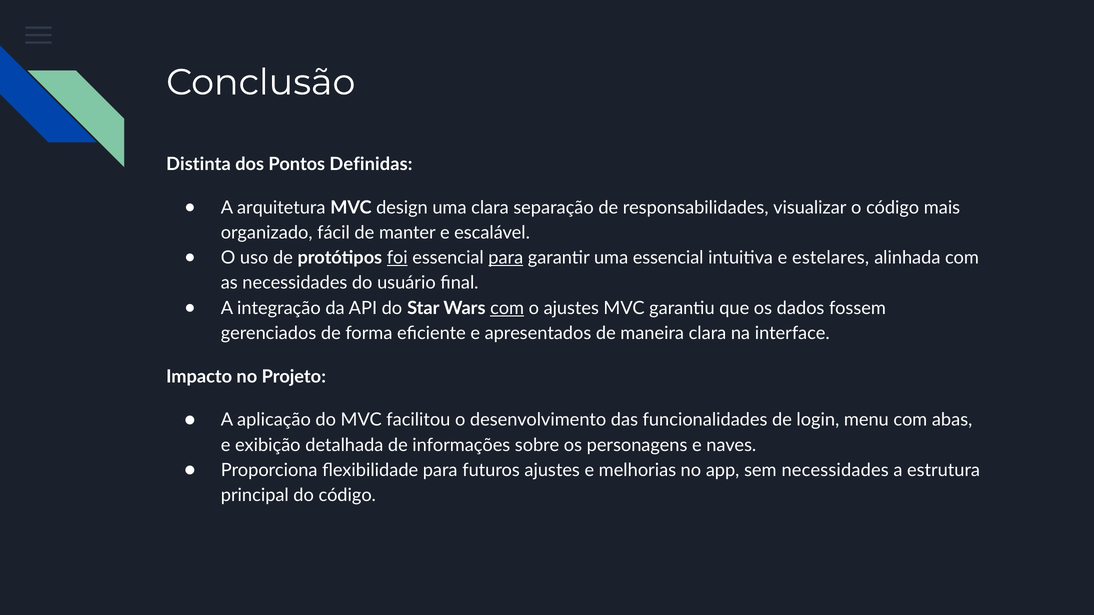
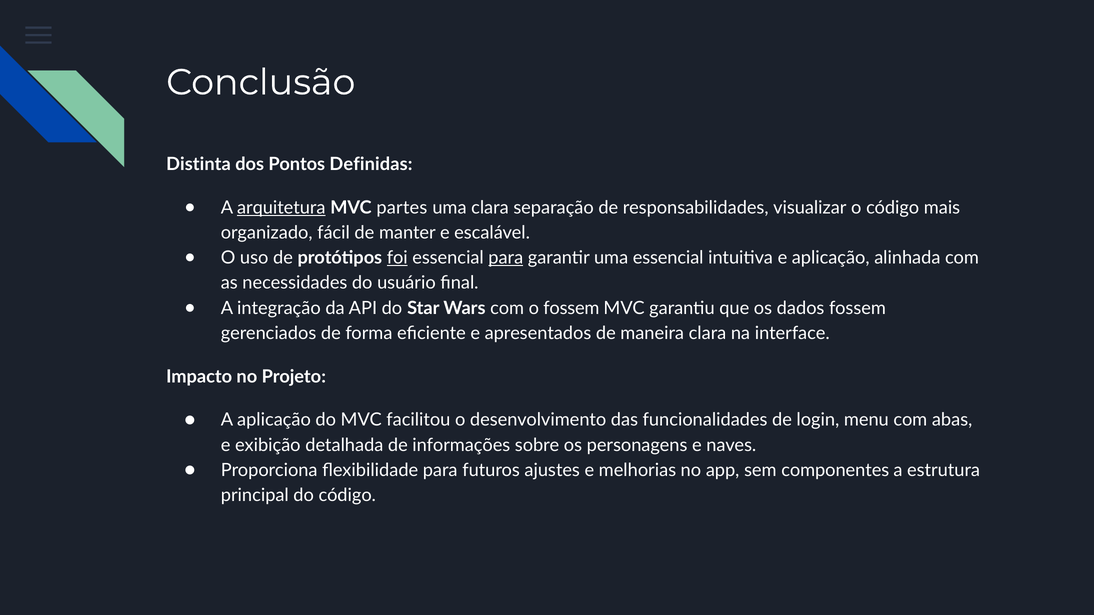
arquitetura underline: none -> present
design: design -> partes
e estelares: estelares -> aplicação
com at (507, 308) underline: present -> none
o ajustes: ajustes -> fossem
sem necessidades: necessidades -> componentes
